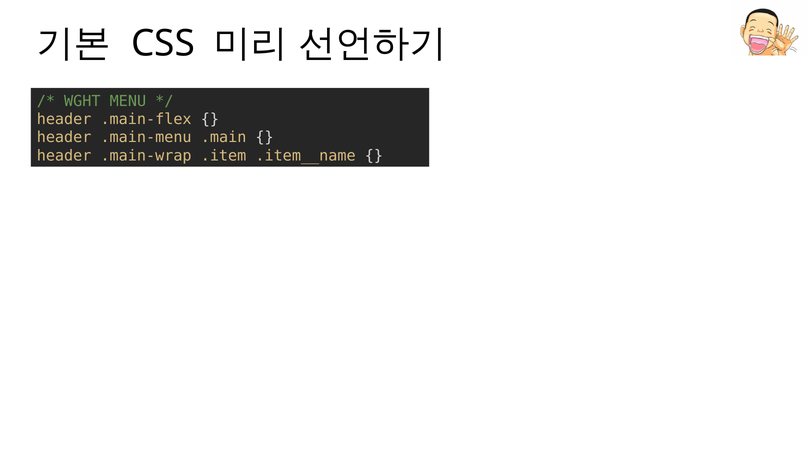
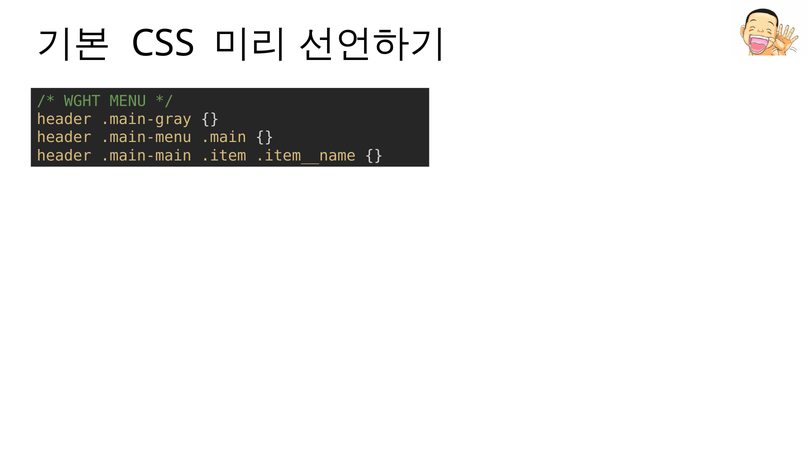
.main-flex: .main-flex -> .main-gray
.main-wrap: .main-wrap -> .main-main
